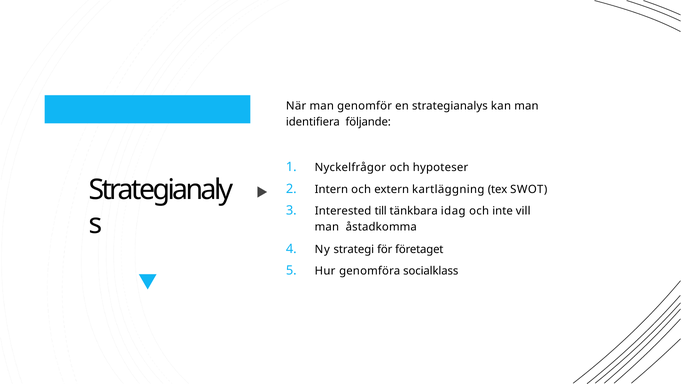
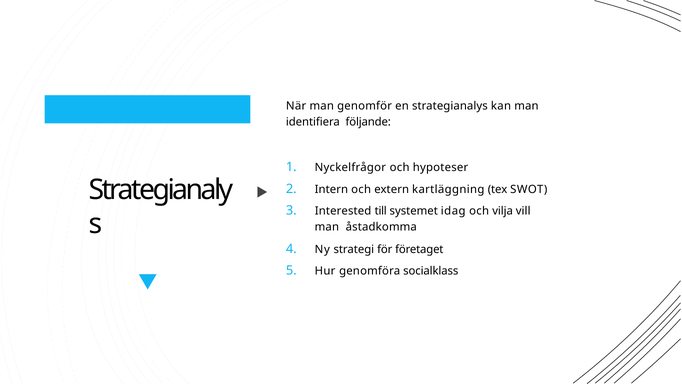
tänkbara: tänkbara -> systemet
inte: inte -> vilja
